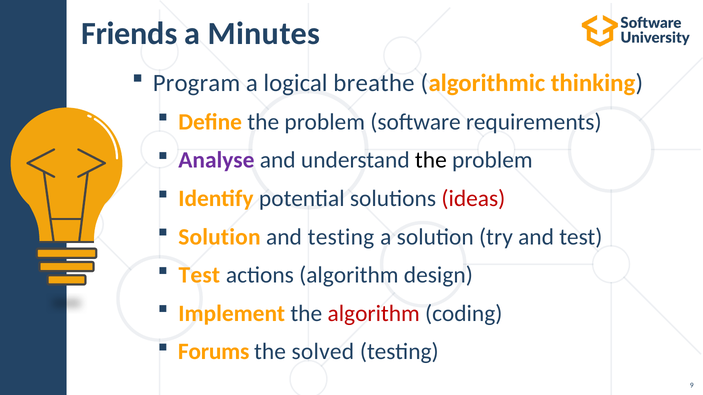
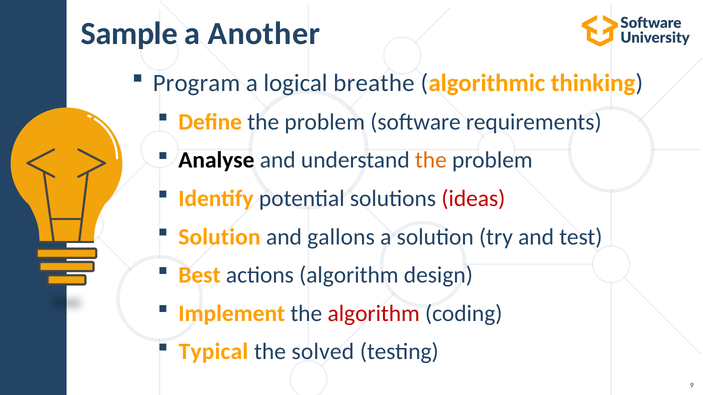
Friends: Friends -> Sample
Minutes: Minutes -> Another
Analyse colour: purple -> black
the at (431, 160) colour: black -> orange
and testing: testing -> gallons
Test at (199, 275): Test -> Best
Forums: Forums -> Typical
